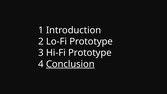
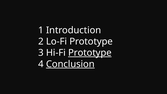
Prototype at (90, 53) underline: none -> present
